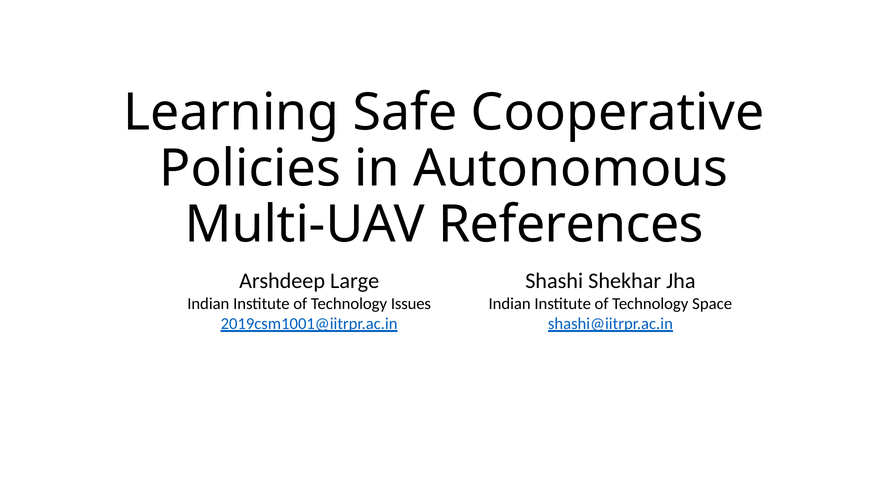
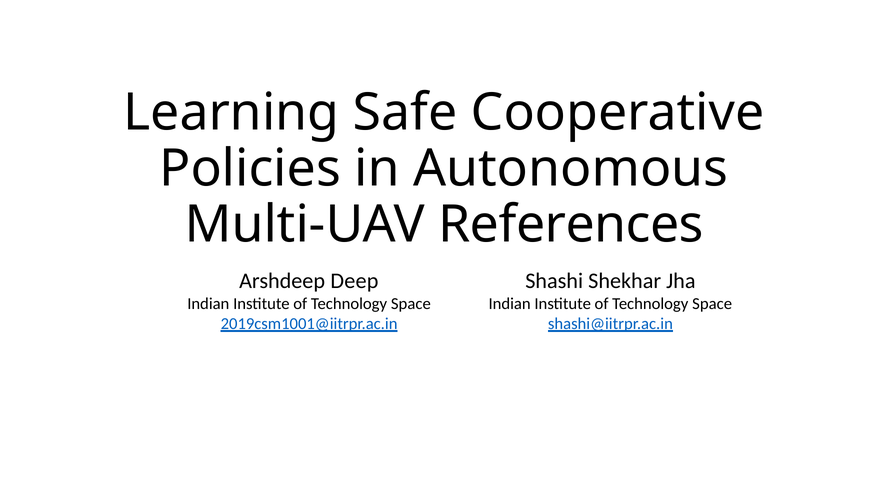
Large: Large -> Deep
Issues at (411, 303): Issues -> Space
